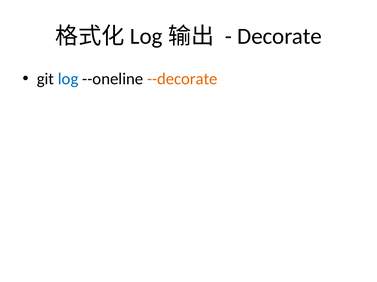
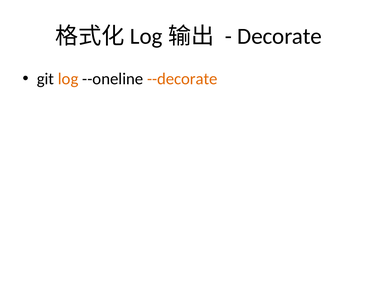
log colour: blue -> orange
